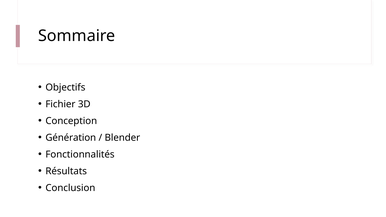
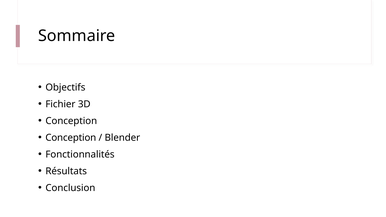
Génération at (71, 138): Génération -> Conception
